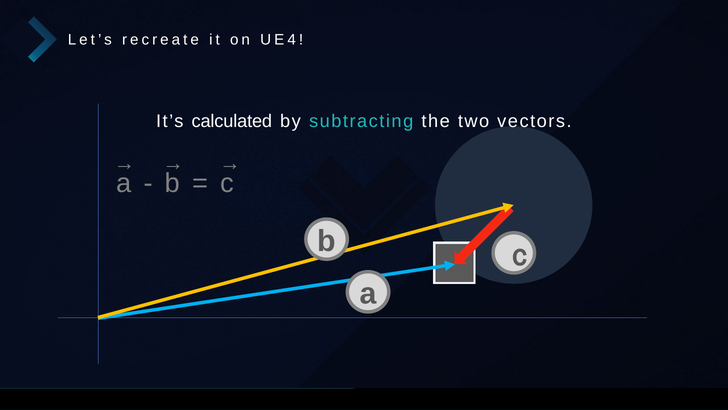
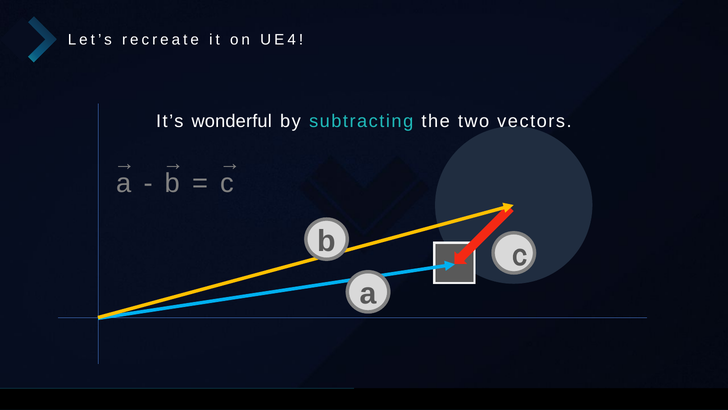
calculated: calculated -> wonderful
